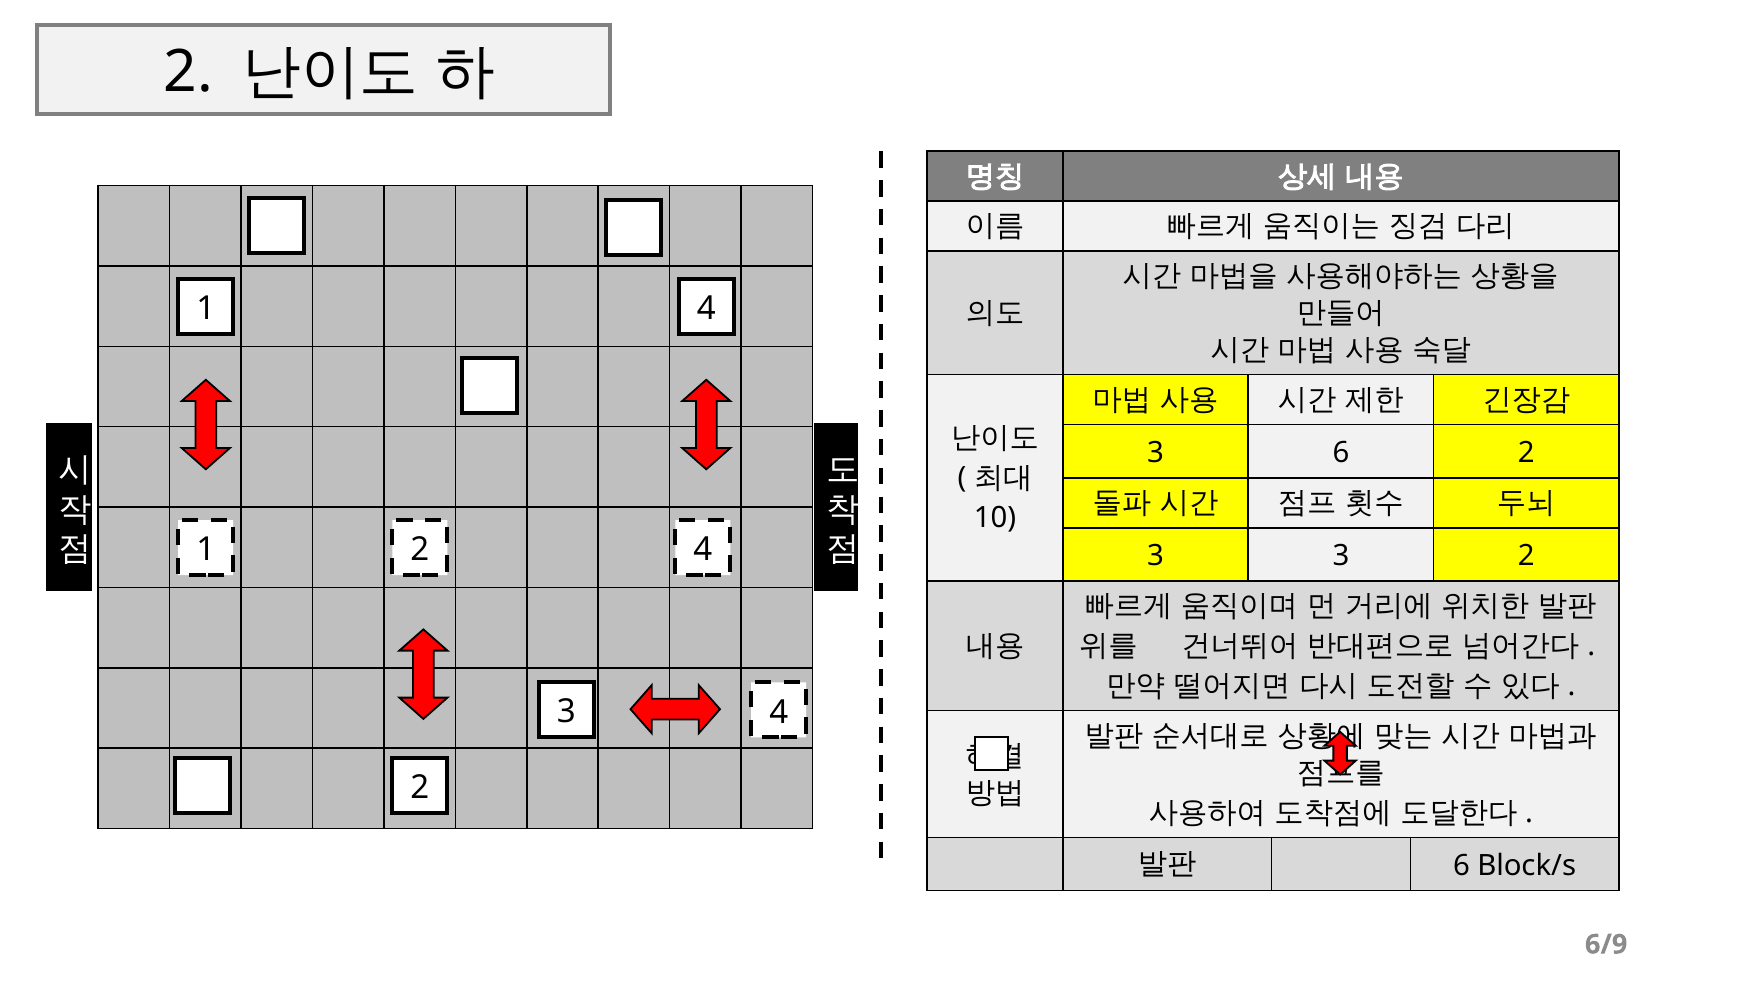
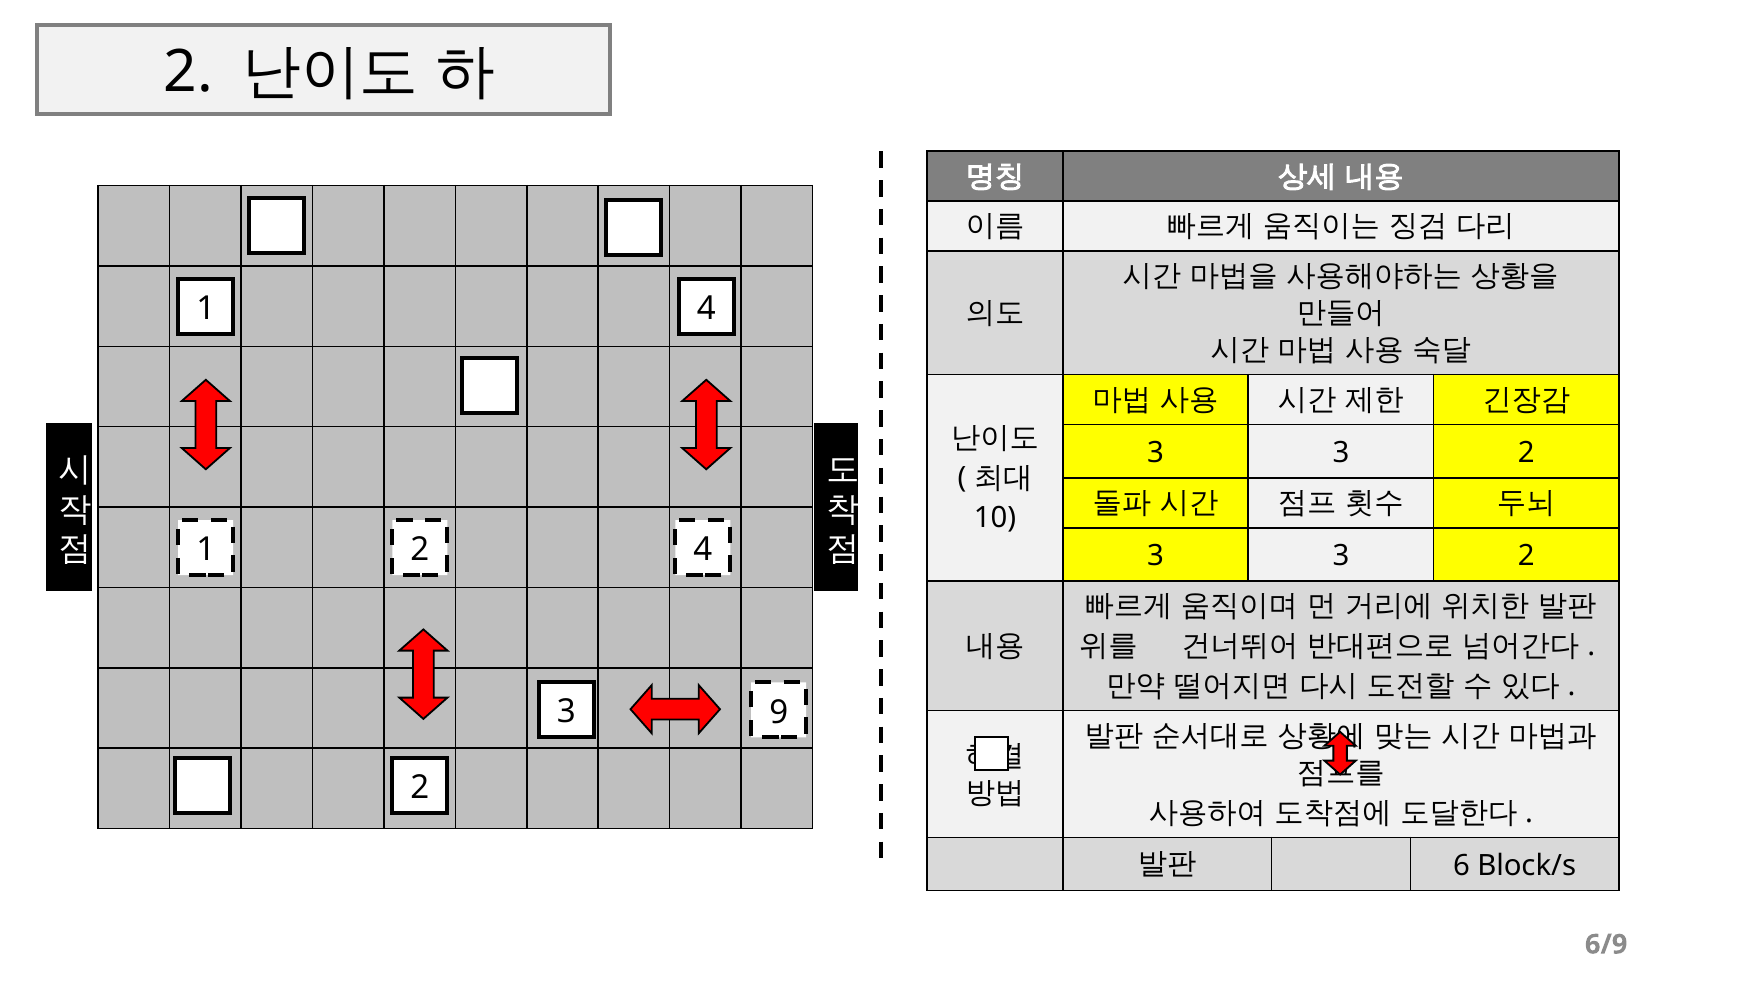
6 at (1341, 453): 6 -> 3
3 4: 4 -> 9
